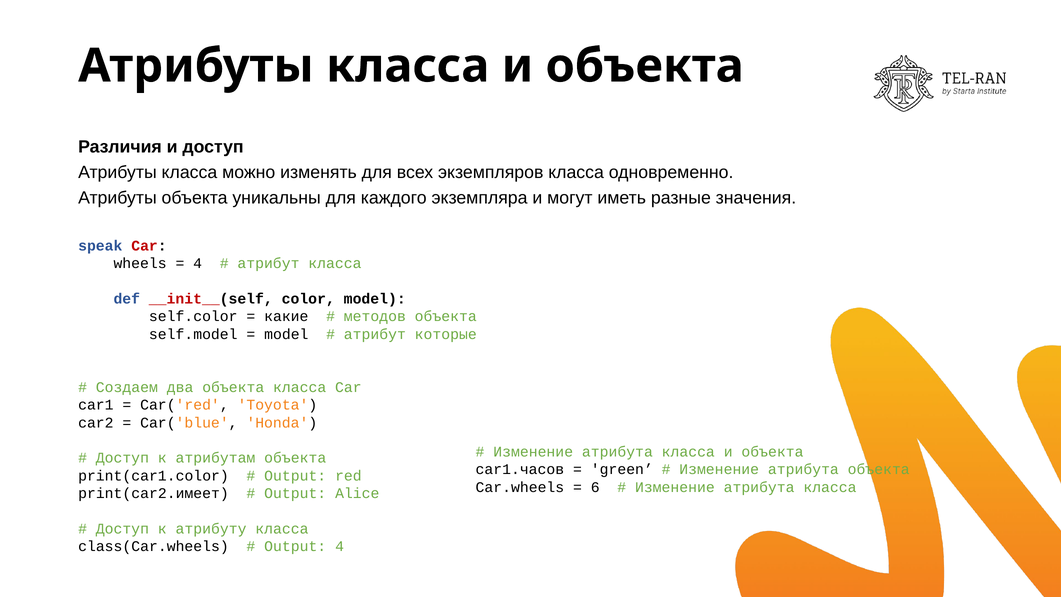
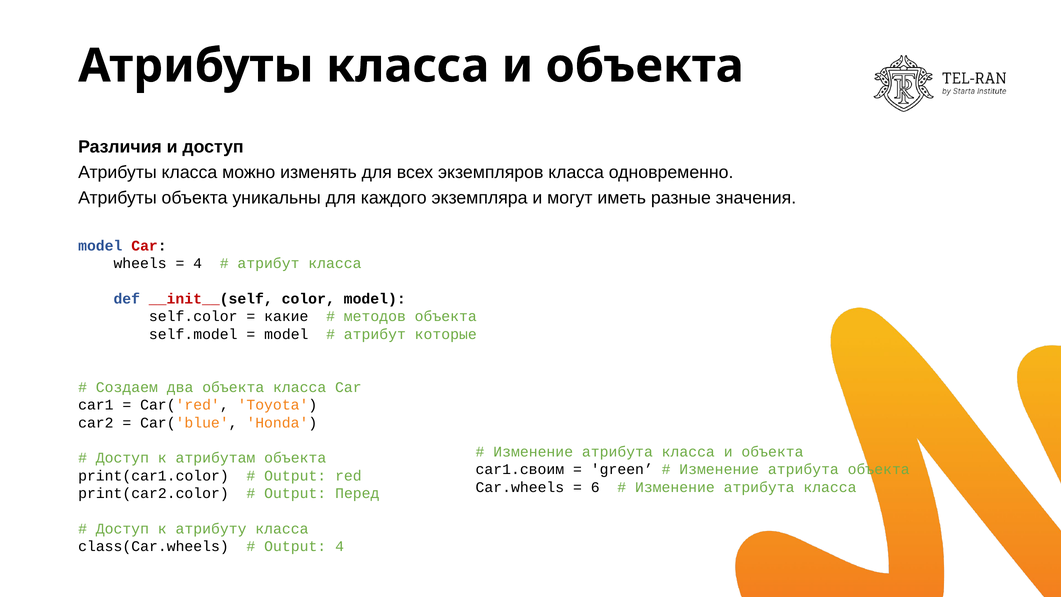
speak at (100, 246): speak -> model
car1.часов: car1.часов -> car1.своим
print(car2.имеет: print(car2.имеет -> print(car2.color
Alice: Alice -> Перед
